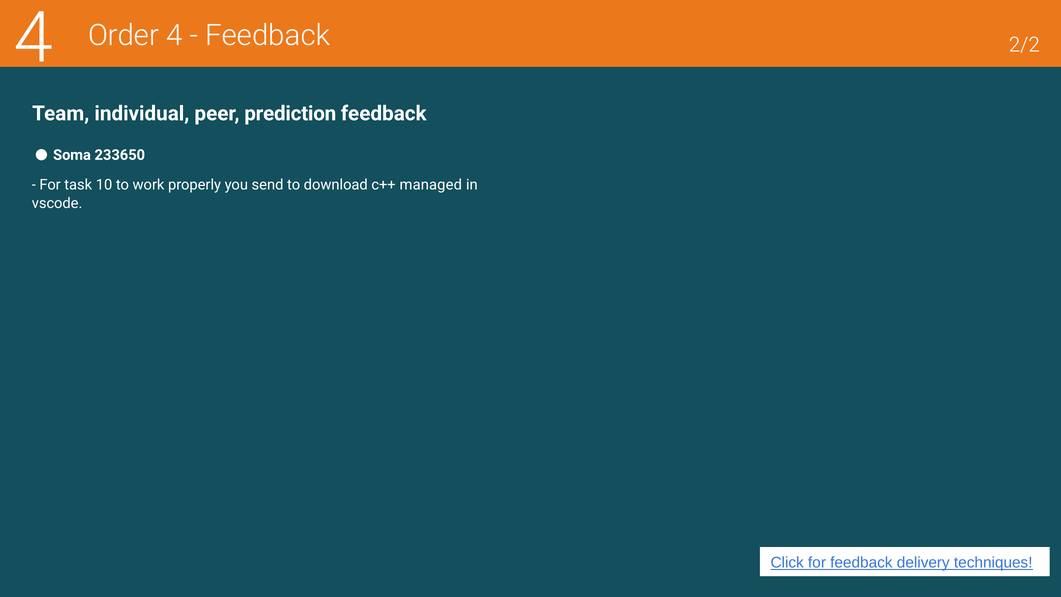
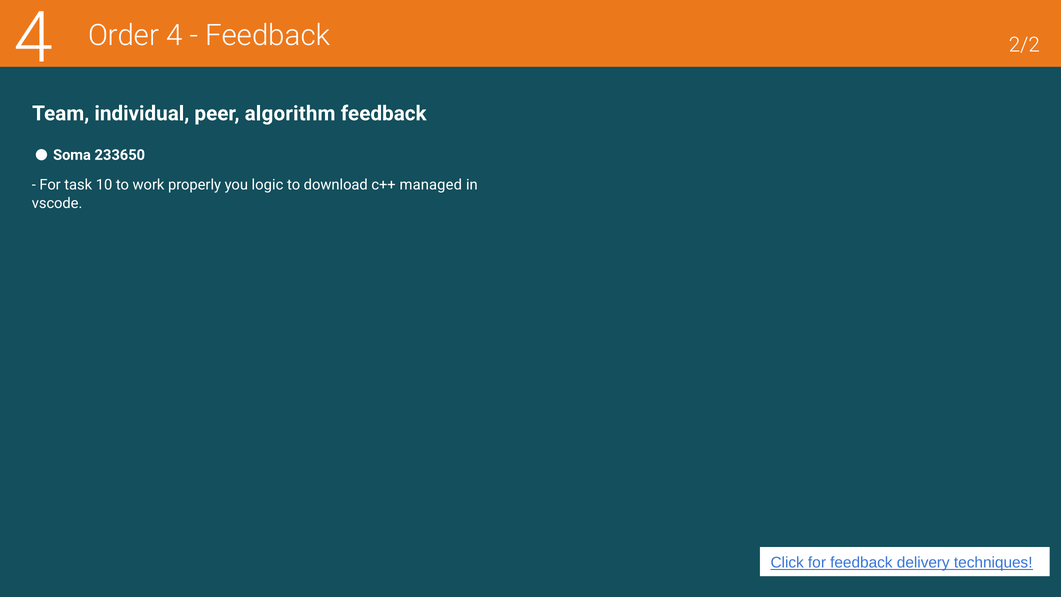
prediction: prediction -> algorithm
send: send -> logic
